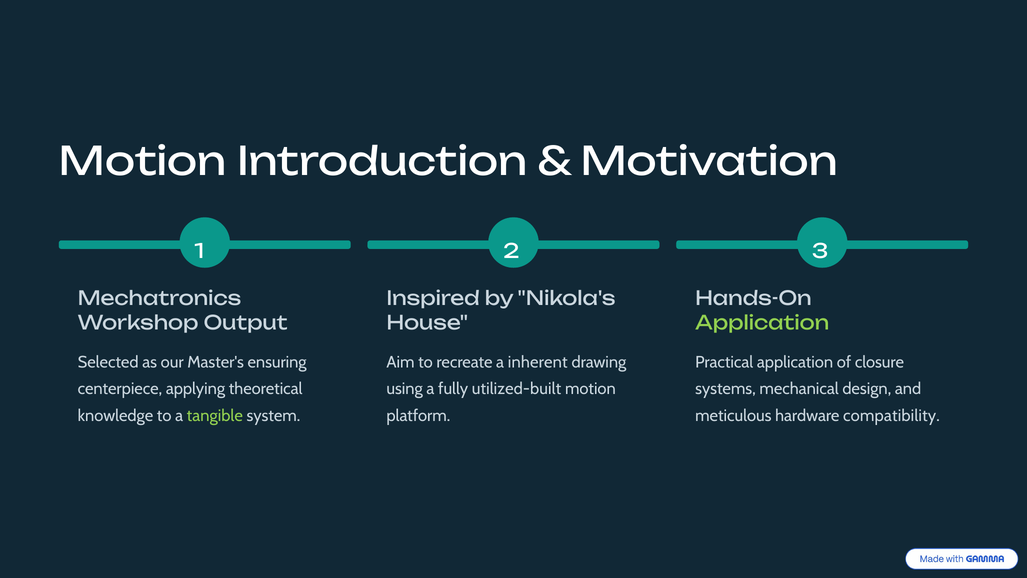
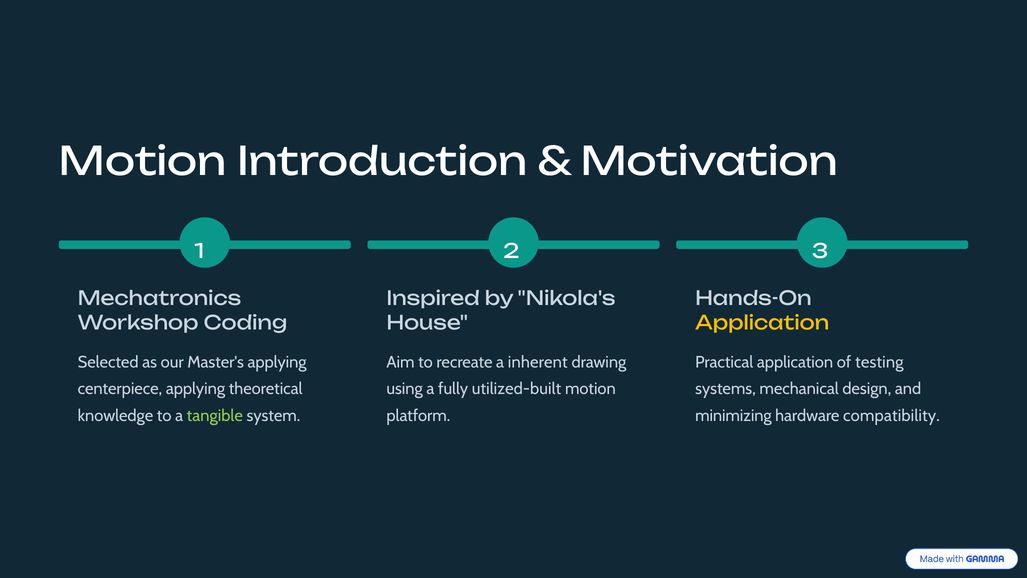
Output: Output -> Coding
Application at (762, 323) colour: light green -> yellow
Master's ensuring: ensuring -> applying
closure: closure -> testing
meticulous: meticulous -> minimizing
